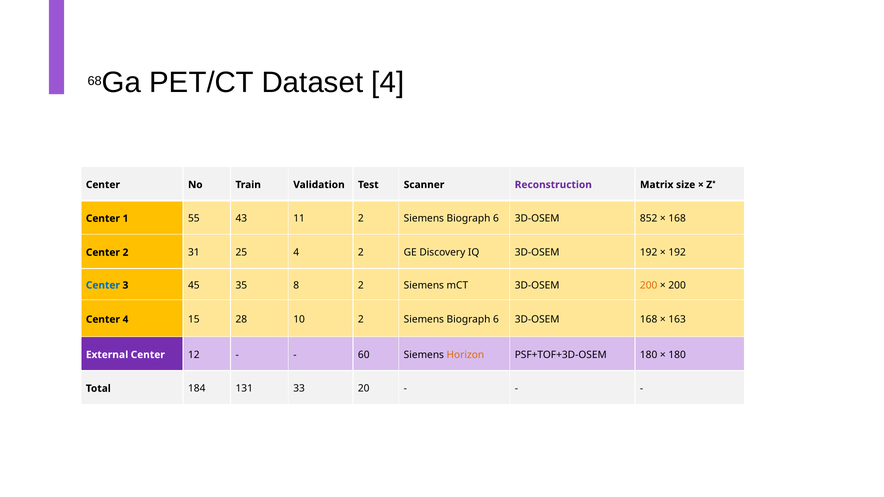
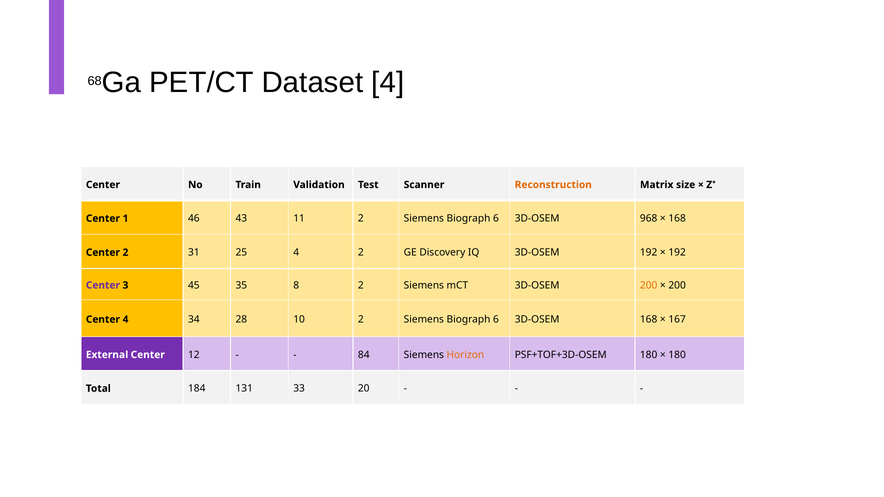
Reconstruction colour: purple -> orange
55: 55 -> 46
852: 852 -> 968
Center at (103, 285) colour: blue -> purple
15: 15 -> 34
163: 163 -> 167
60: 60 -> 84
